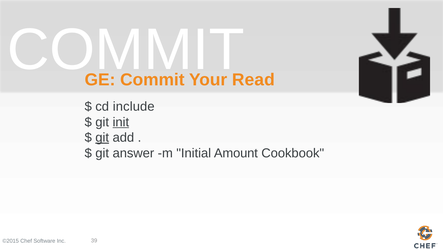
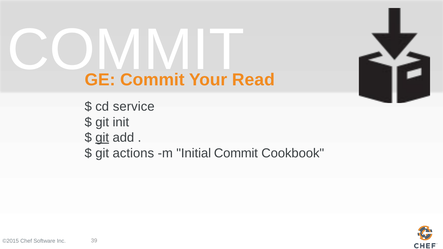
include: include -> service
init underline: present -> none
answer: answer -> actions
Initial Amount: Amount -> Commit
